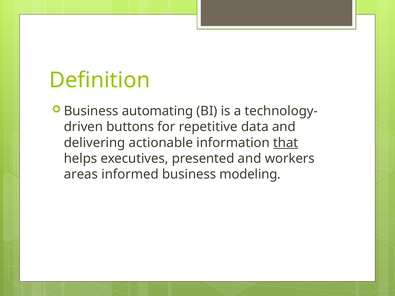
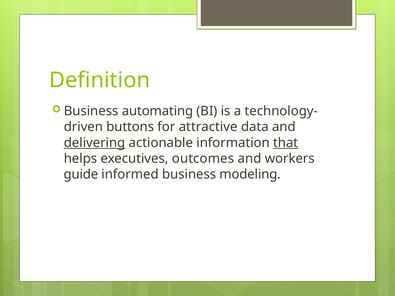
repetitive: repetitive -> attractive
delivering underline: none -> present
presented: presented -> outcomes
areas: areas -> guide
